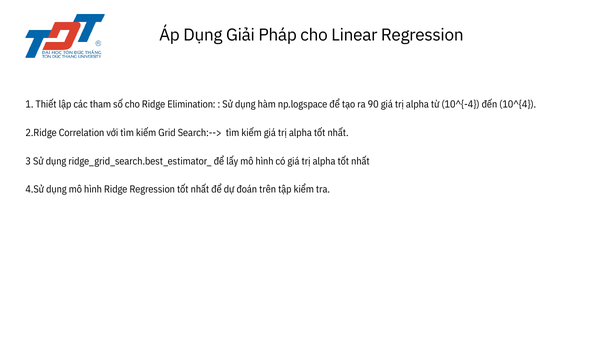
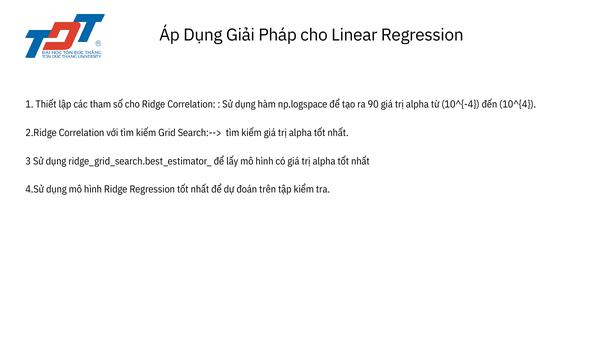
Ridge Elimination: Elimination -> Correlation
